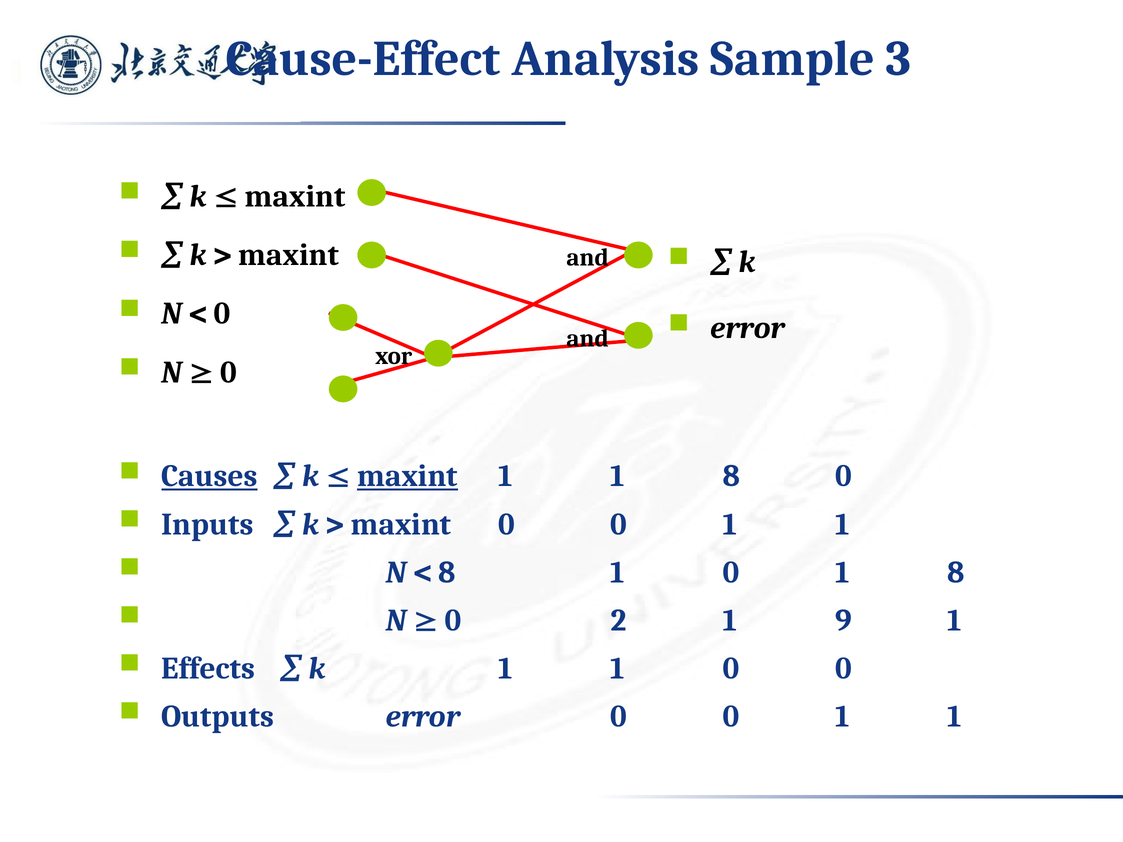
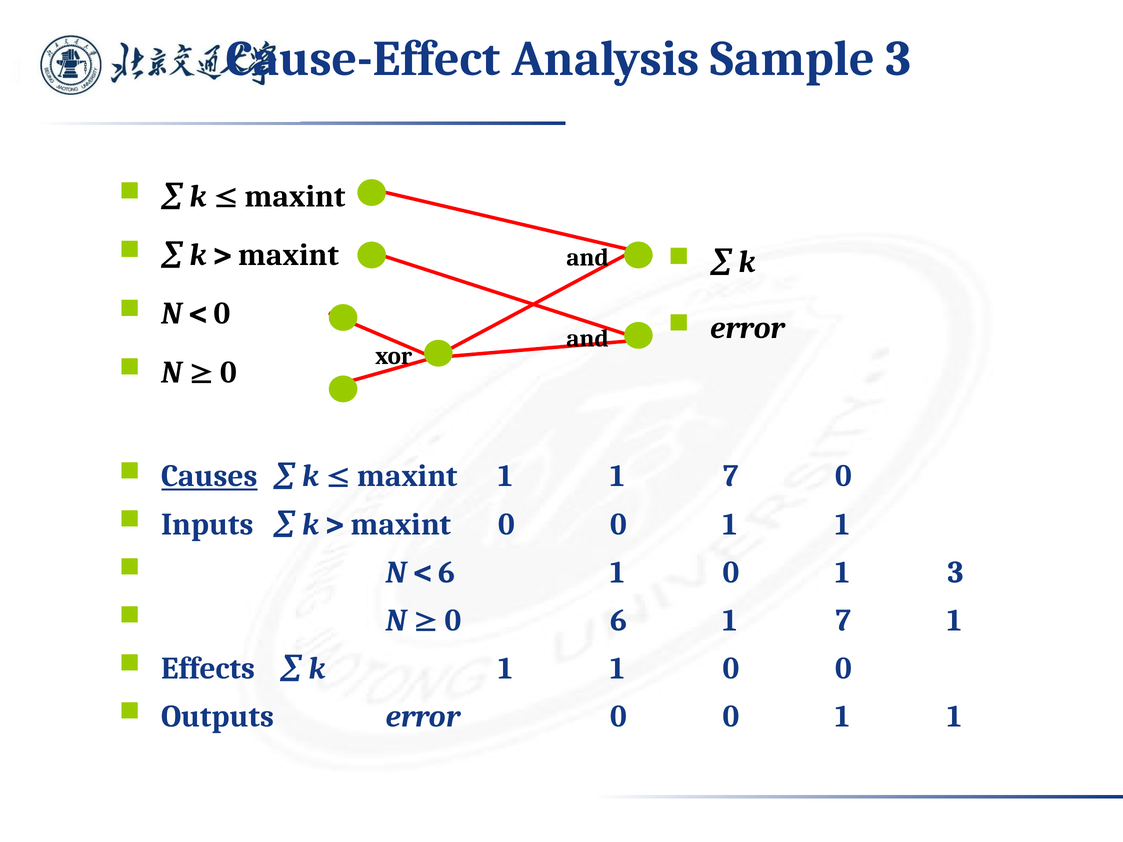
maxint at (408, 476) underline: present -> none
1 1 8: 8 -> 7
8 at (447, 572): 8 -> 6
0 1 8: 8 -> 3
0 2: 2 -> 6
9 at (843, 620): 9 -> 7
